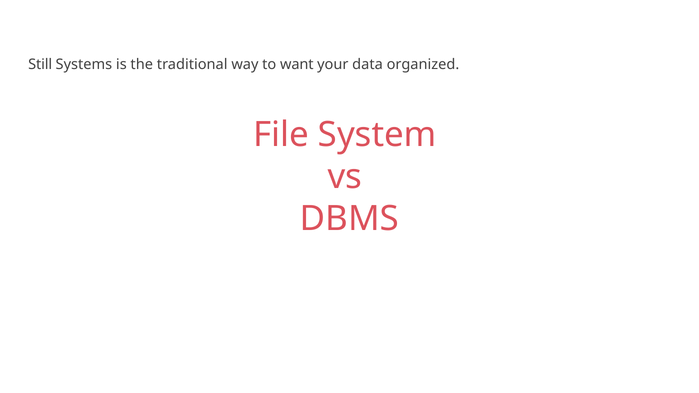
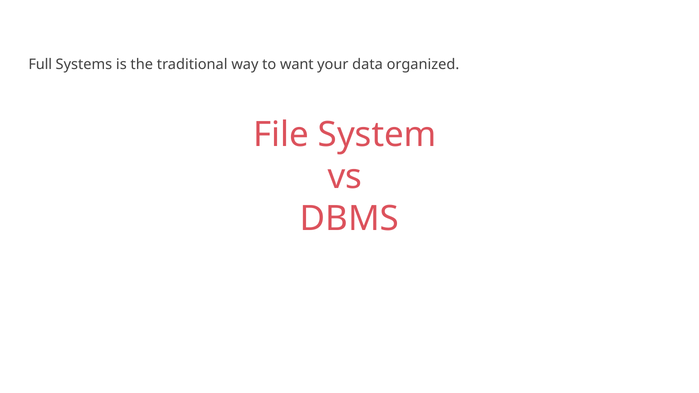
Still: Still -> Full
